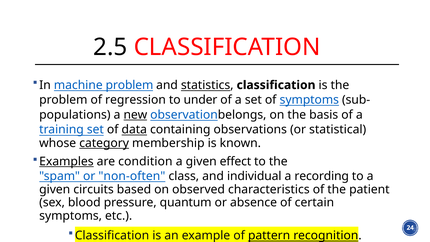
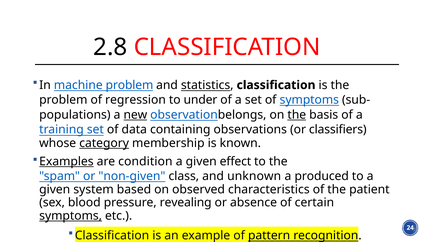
2.5: 2.5 -> 2.8
the at (297, 115) underline: none -> present
data underline: present -> none
statistical: statistical -> classifiers
non-often: non-often -> non-given
individual: individual -> unknown
recording: recording -> produced
circuits: circuits -> system
quantum: quantum -> revealing
symptoms at (71, 216) underline: none -> present
